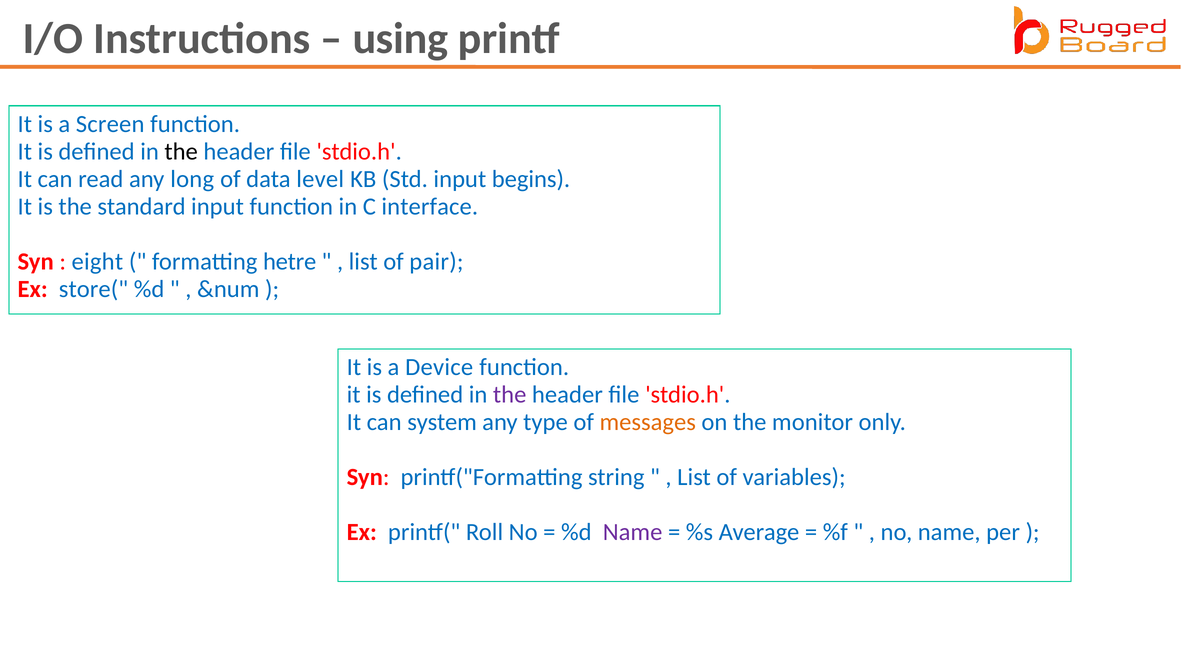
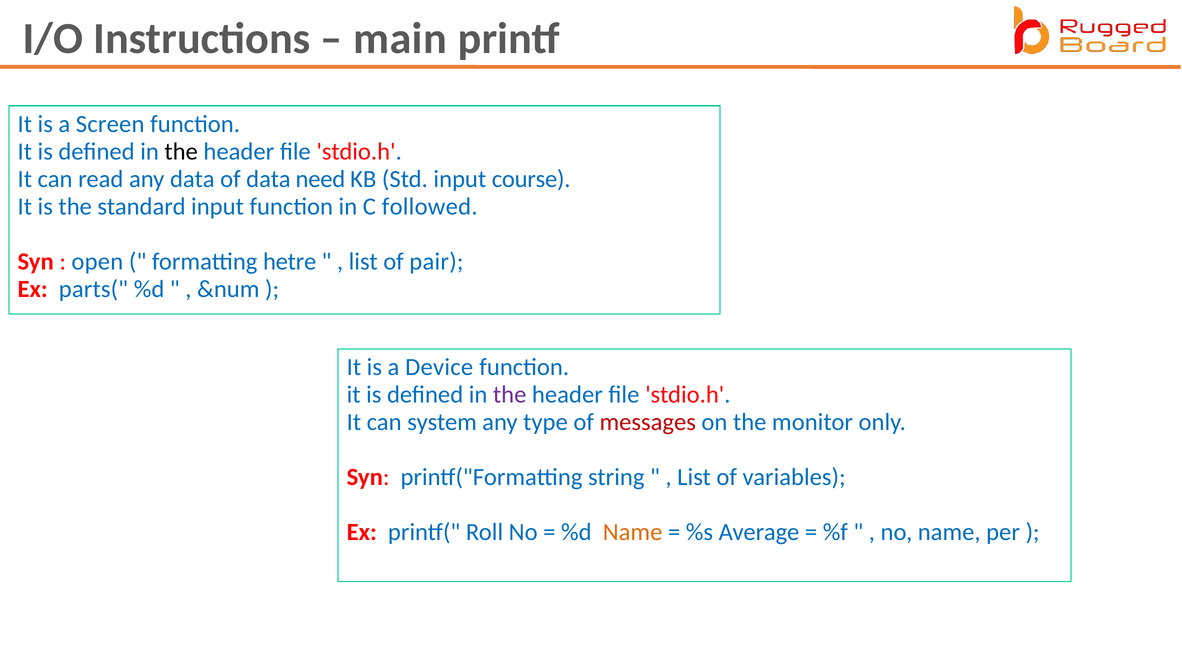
using: using -> main
any long: long -> data
level: level -> need
begins: begins -> course
interface: interface -> followed
eight: eight -> open
store(: store( -> parts(
messages colour: orange -> red
Name at (633, 532) colour: purple -> orange
